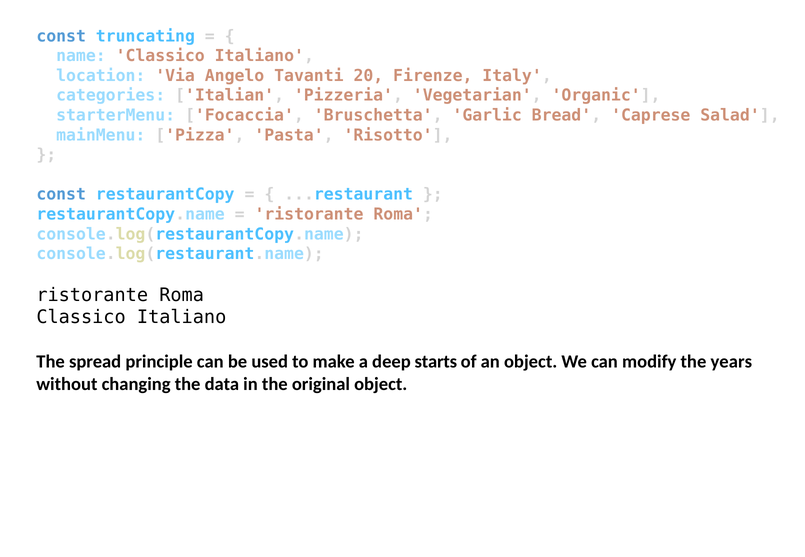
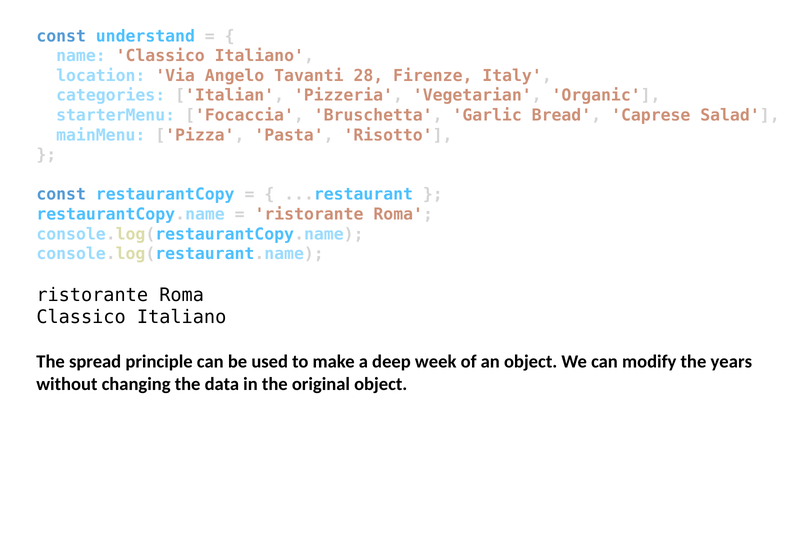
truncating: truncating -> understand
20: 20 -> 28
starts: starts -> week
